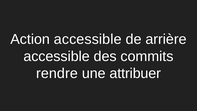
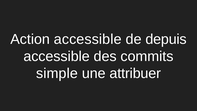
arrière: arrière -> depuis
rendre: rendre -> simple
